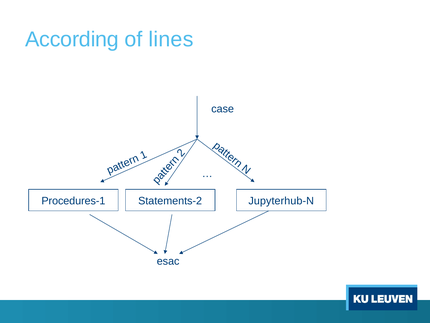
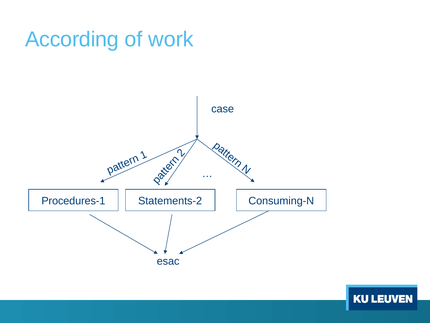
lines: lines -> work
Jupyterhub-N: Jupyterhub-N -> Consuming-N
